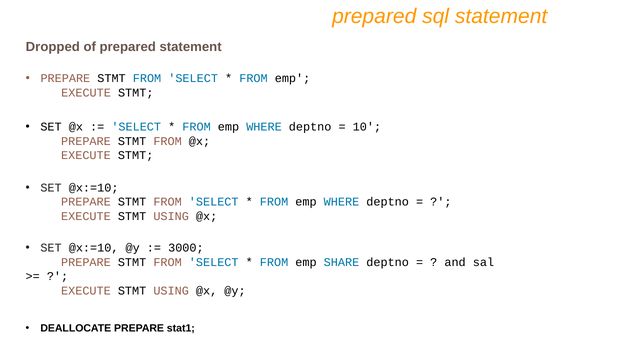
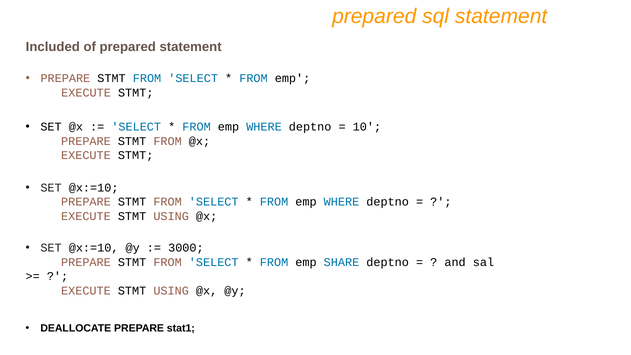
Dropped: Dropped -> Included
